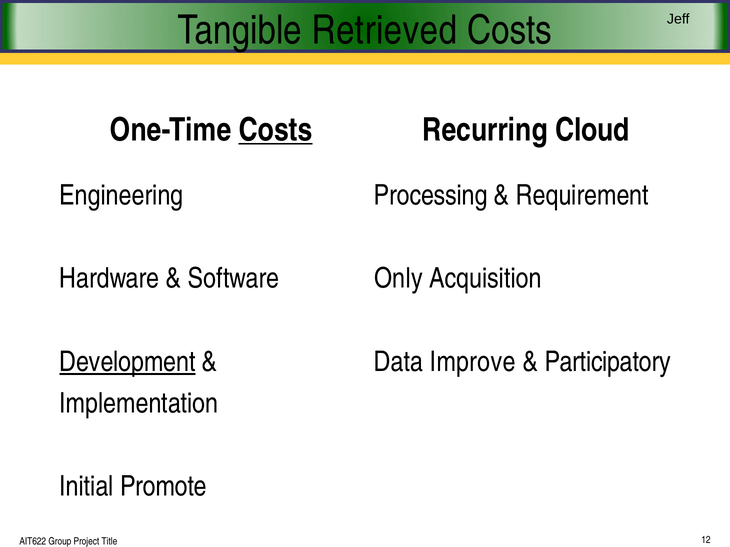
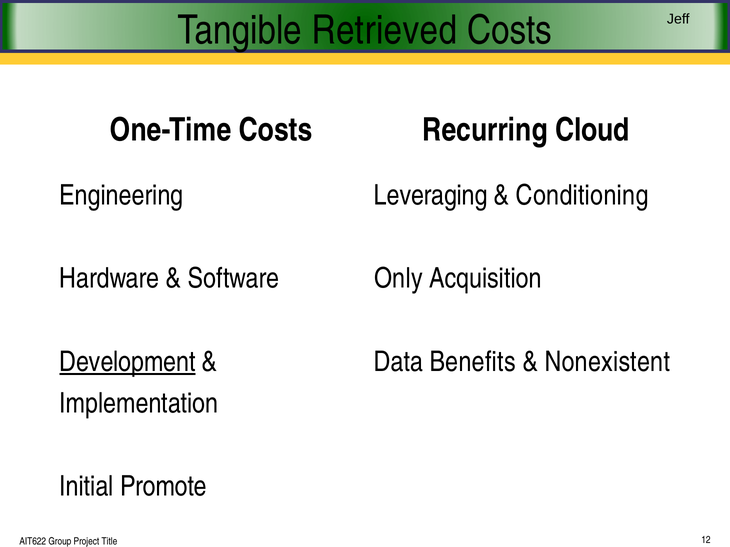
Costs at (276, 130) underline: present -> none
Processing: Processing -> Leveraging
Requirement: Requirement -> Conditioning
Improve: Improve -> Benefits
Participatory: Participatory -> Nonexistent
